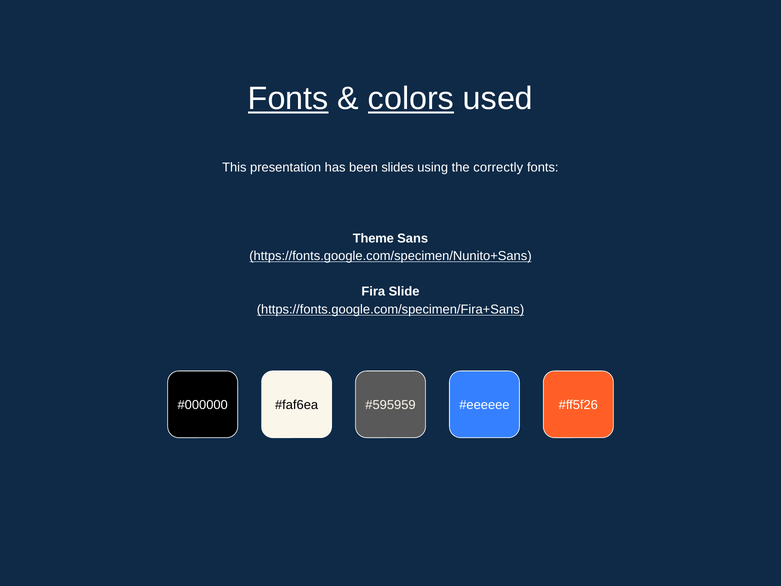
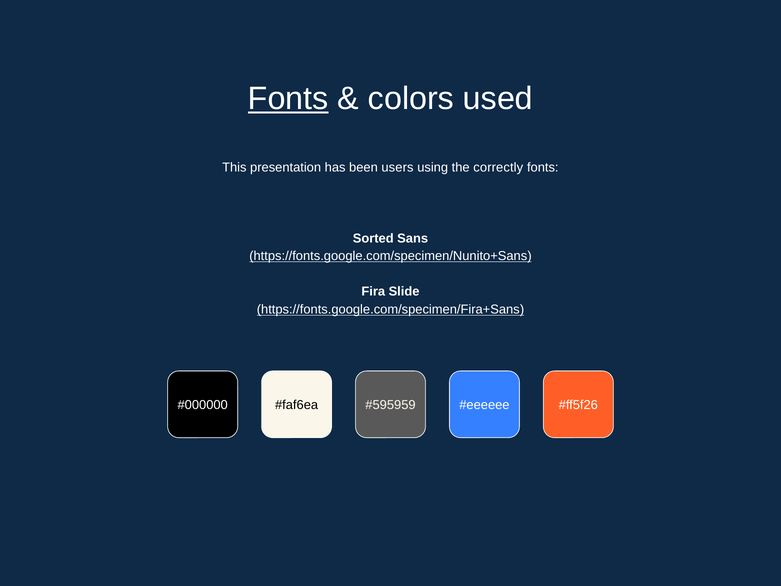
colors underline: present -> none
slides: slides -> users
Theme: Theme -> Sorted
